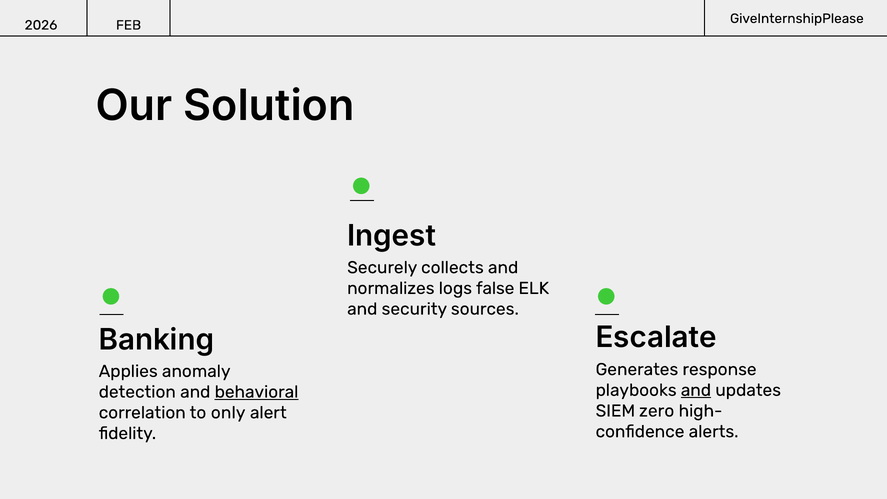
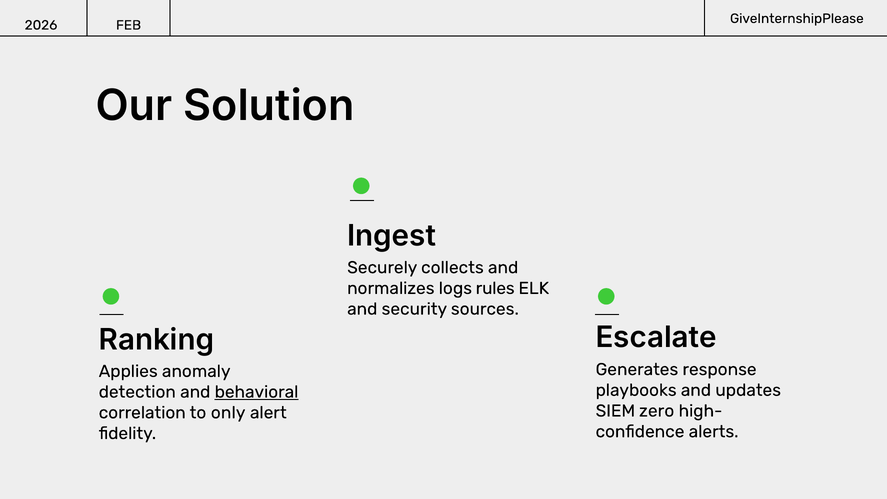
false: false -> rules
Banking: Banking -> Ranking
and at (696, 390) underline: present -> none
